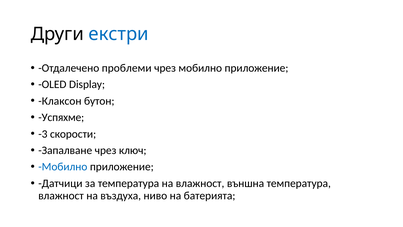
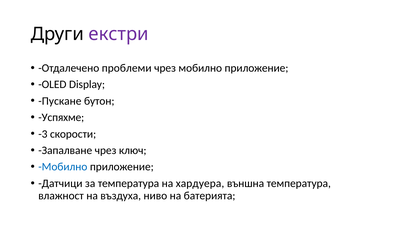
екстри colour: blue -> purple
Клаксон: Клаксон -> Пускане
на влажност: влажност -> хардуера
